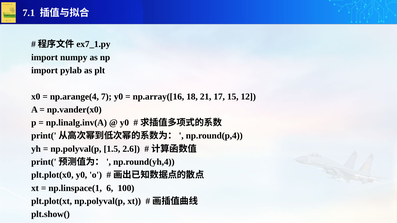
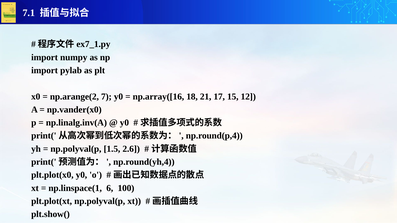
np.arange(4: np.arange(4 -> np.arange(2
